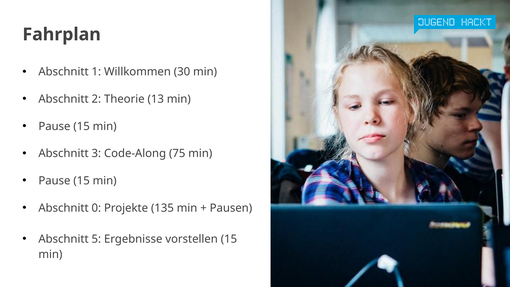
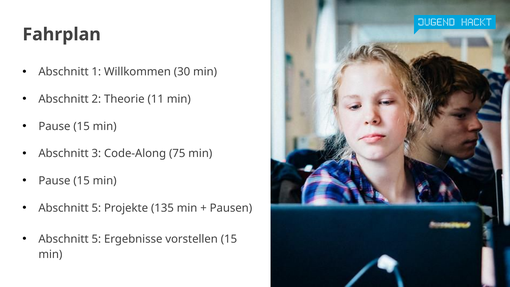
13: 13 -> 11
0 at (96, 208): 0 -> 5
